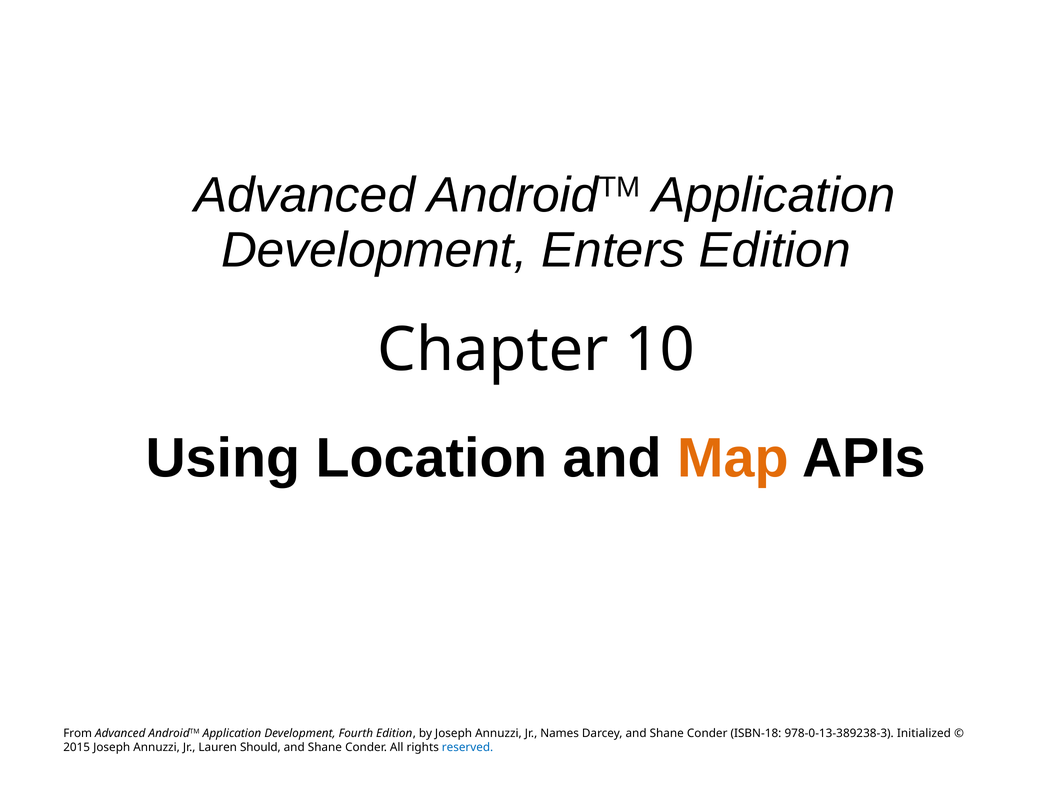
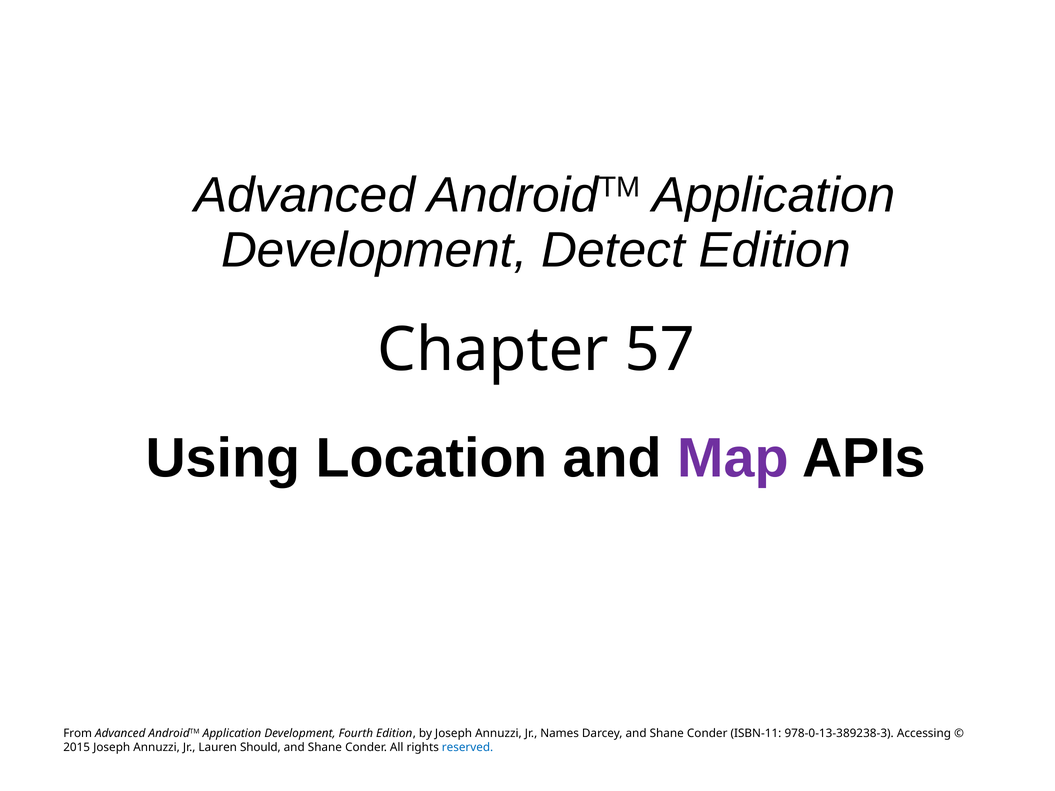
Enters: Enters -> Detect
10: 10 -> 57
Map colour: orange -> purple
ISBN-18: ISBN-18 -> ISBN-11
Initialized: Initialized -> Accessing
